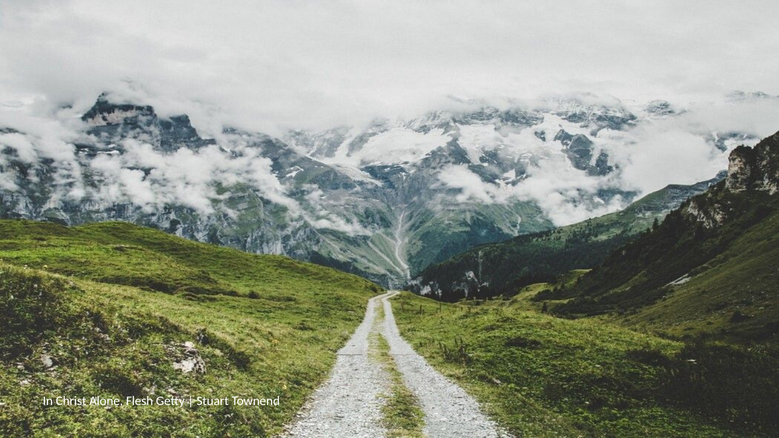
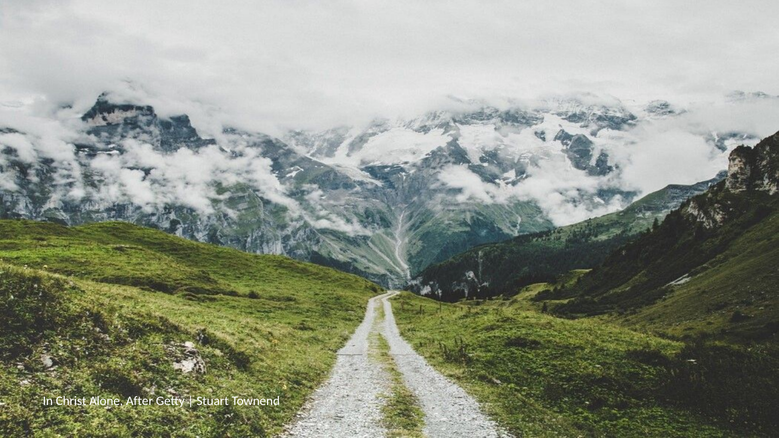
Flesh: Flesh -> After
